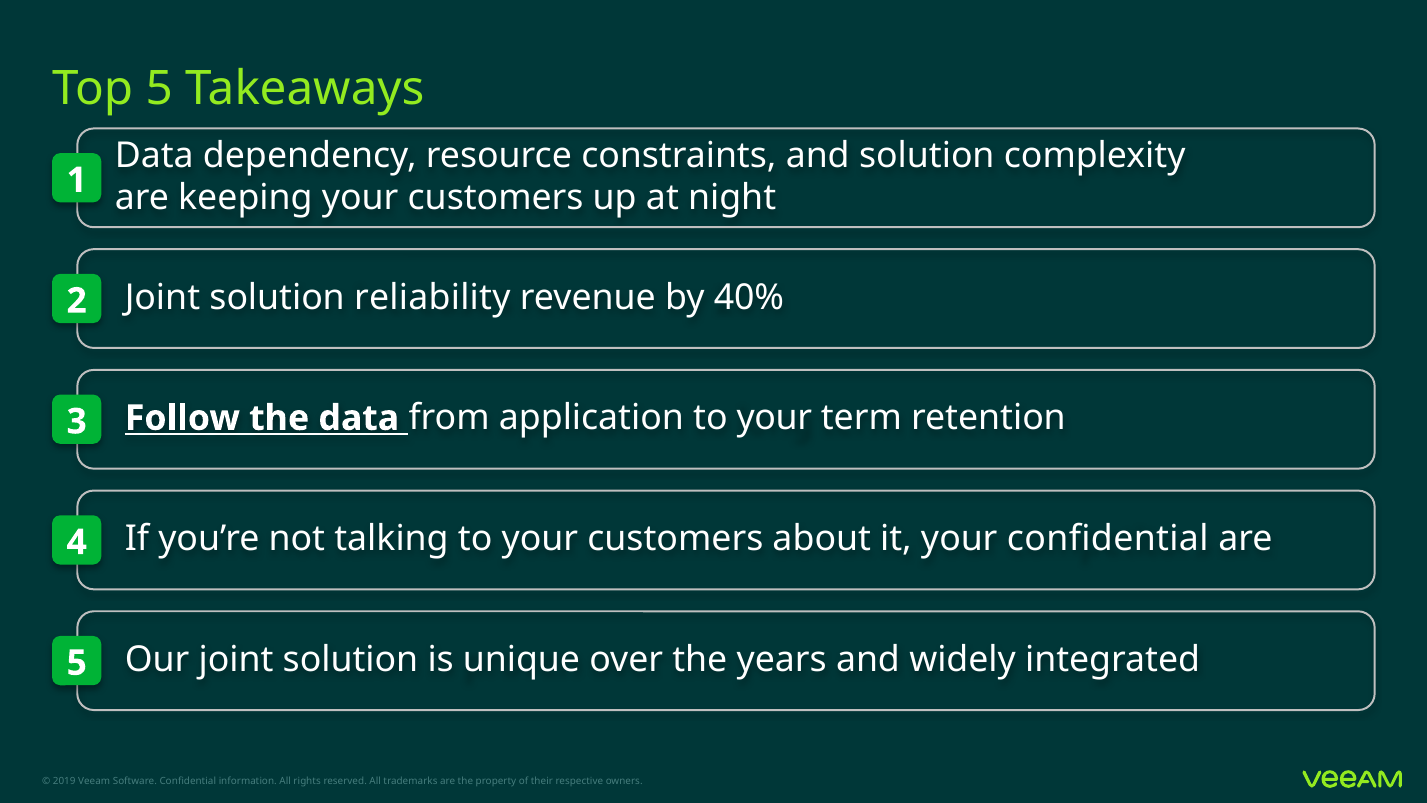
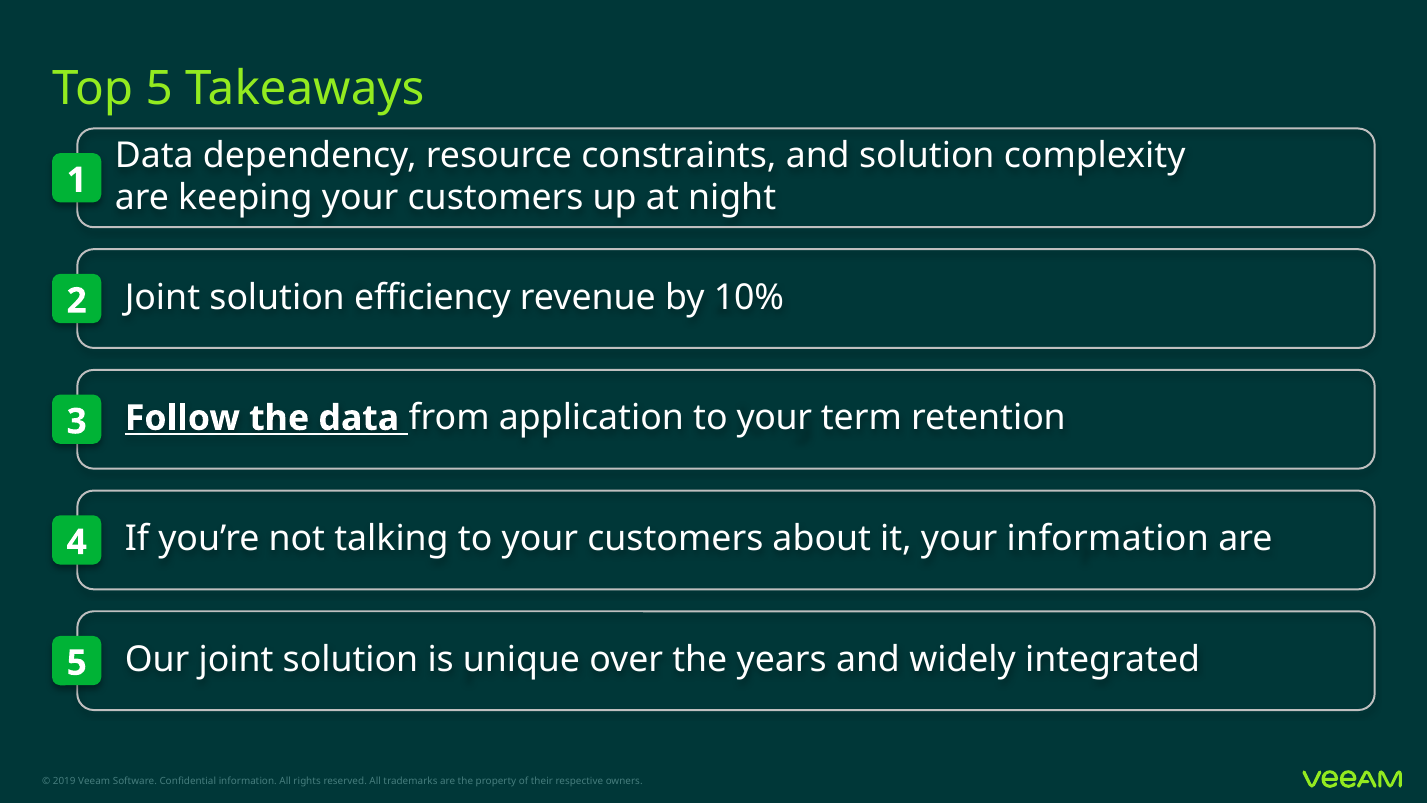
reliability: reliability -> efficiency
40%: 40% -> 10%
your confidential: confidential -> information
